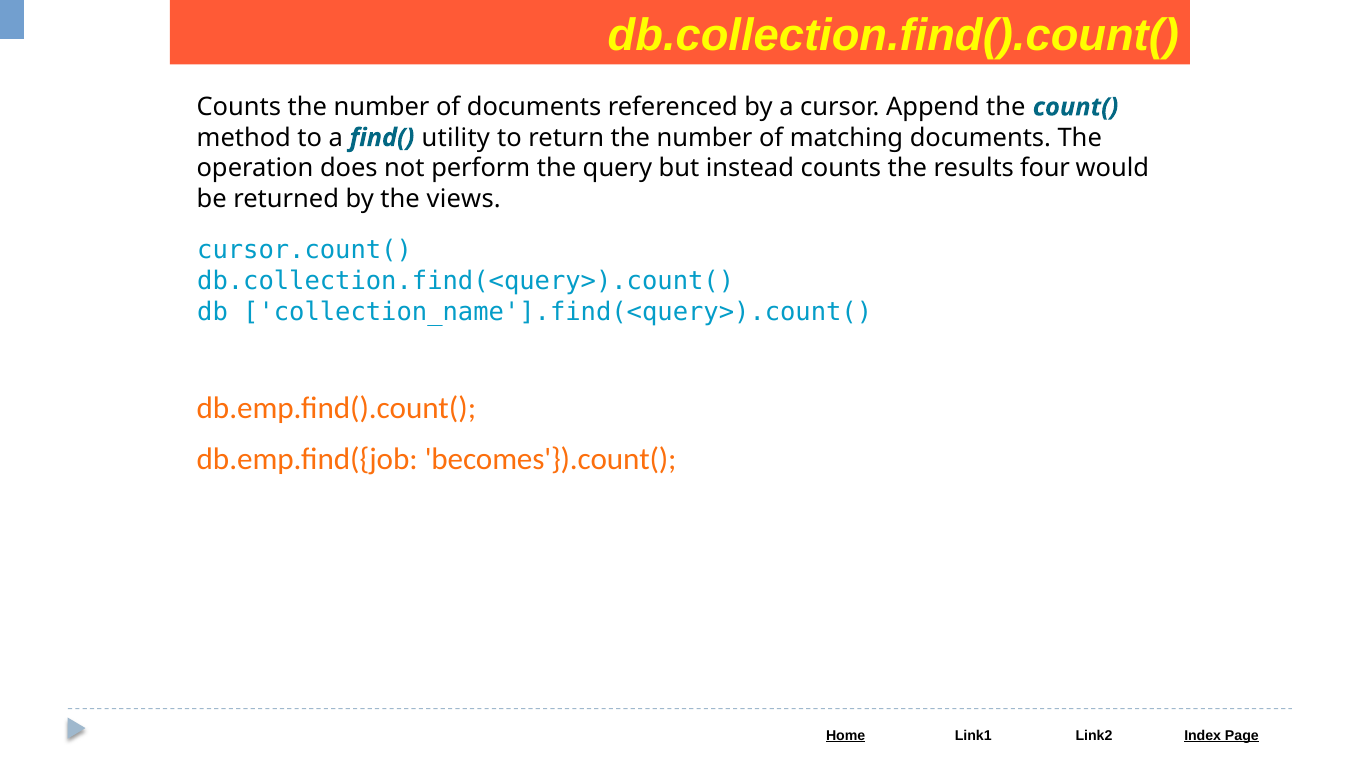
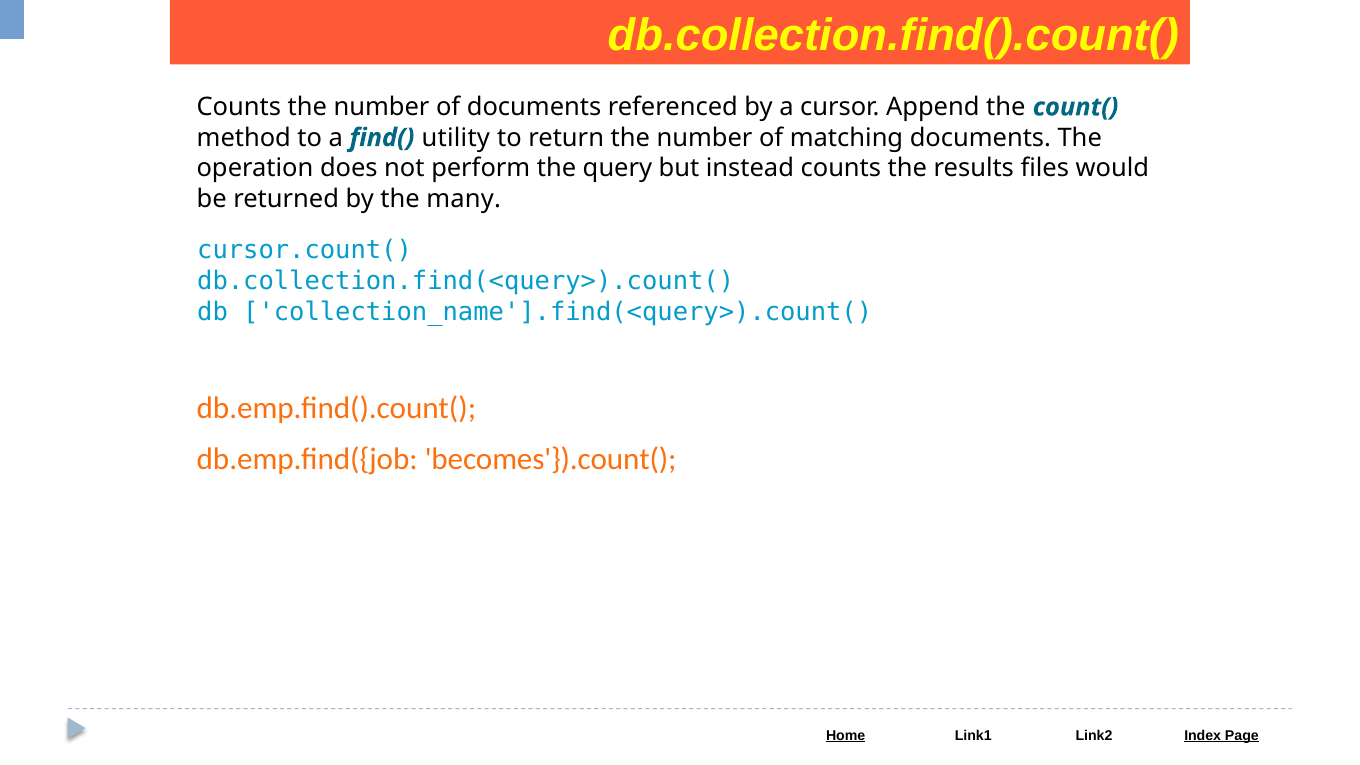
four: four -> files
views: views -> many
